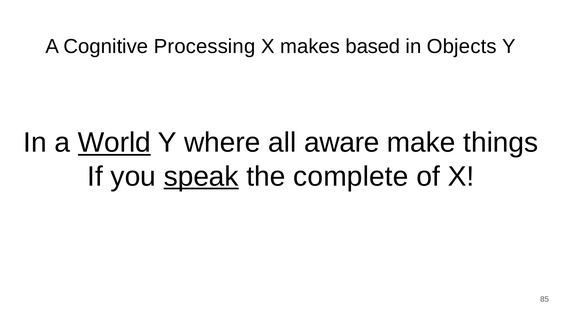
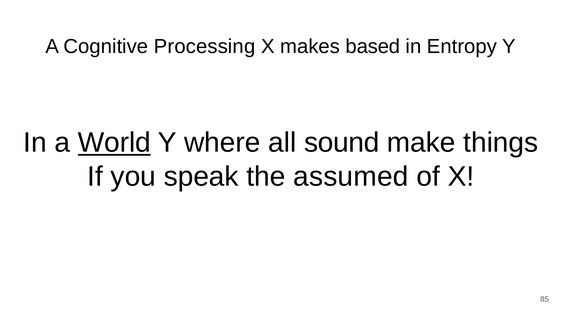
Objects: Objects -> Entropy
aware: aware -> sound
speak underline: present -> none
complete: complete -> assumed
